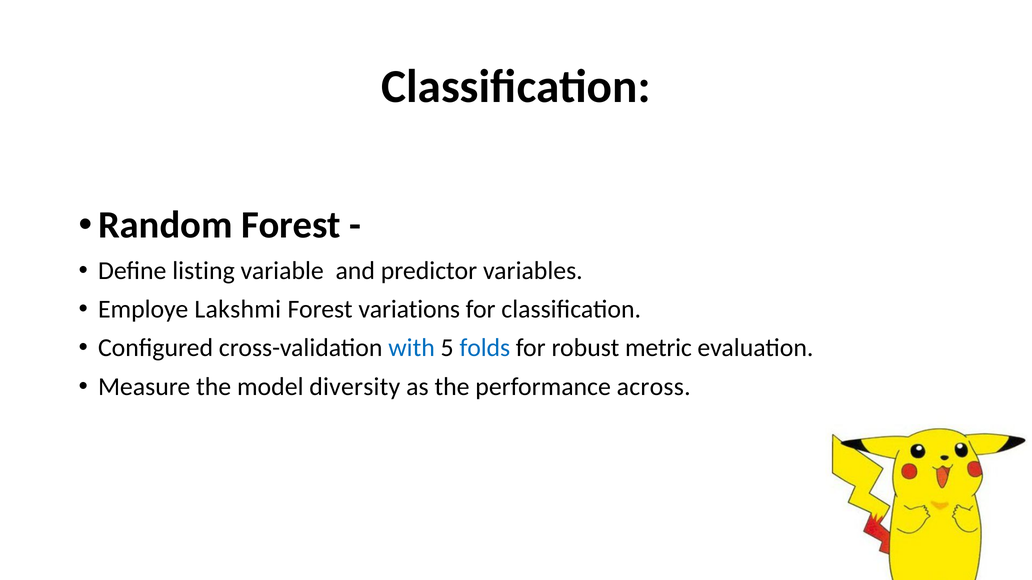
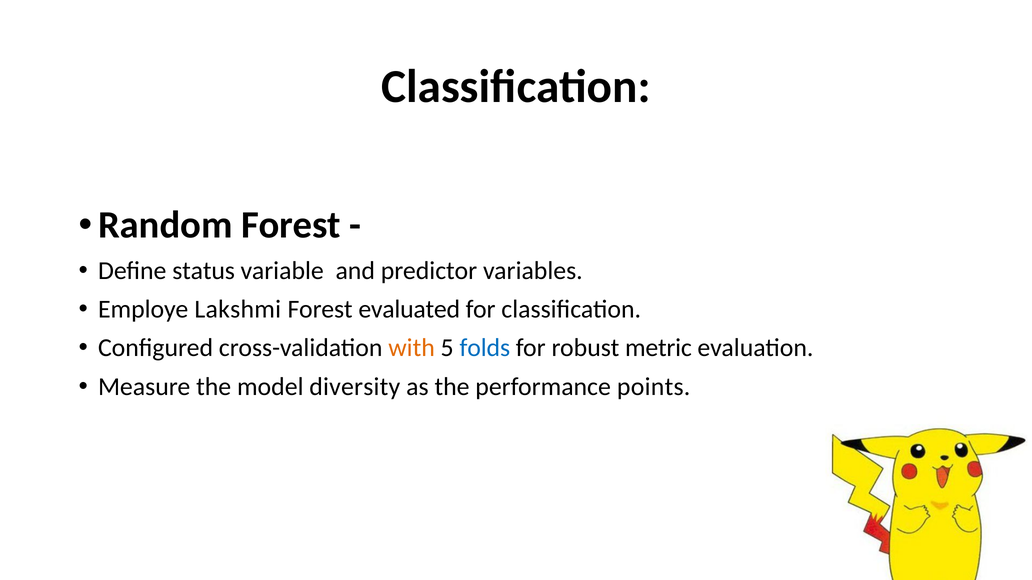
listing: listing -> status
variations: variations -> evaluated
with colour: blue -> orange
across: across -> points
